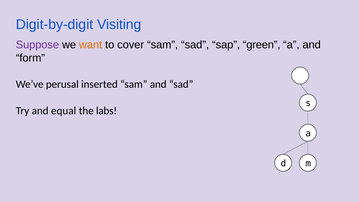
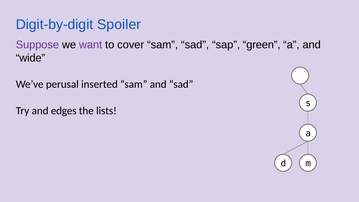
Visiting: Visiting -> Spoiler
want colour: orange -> purple
form: form -> wide
equal: equal -> edges
labs: labs -> lists
